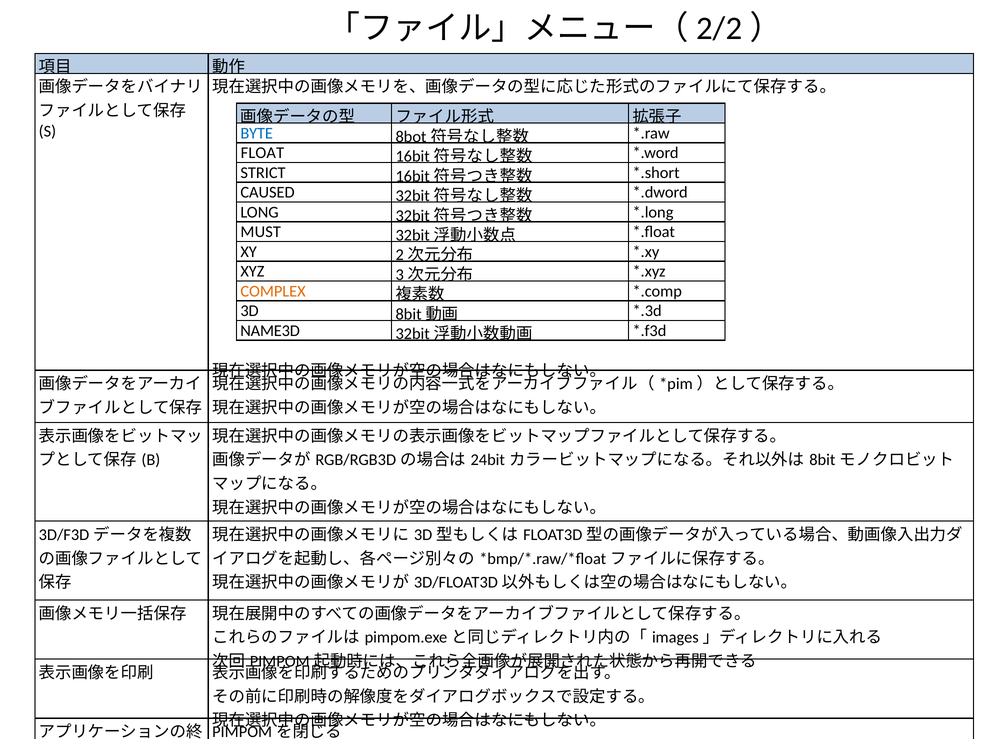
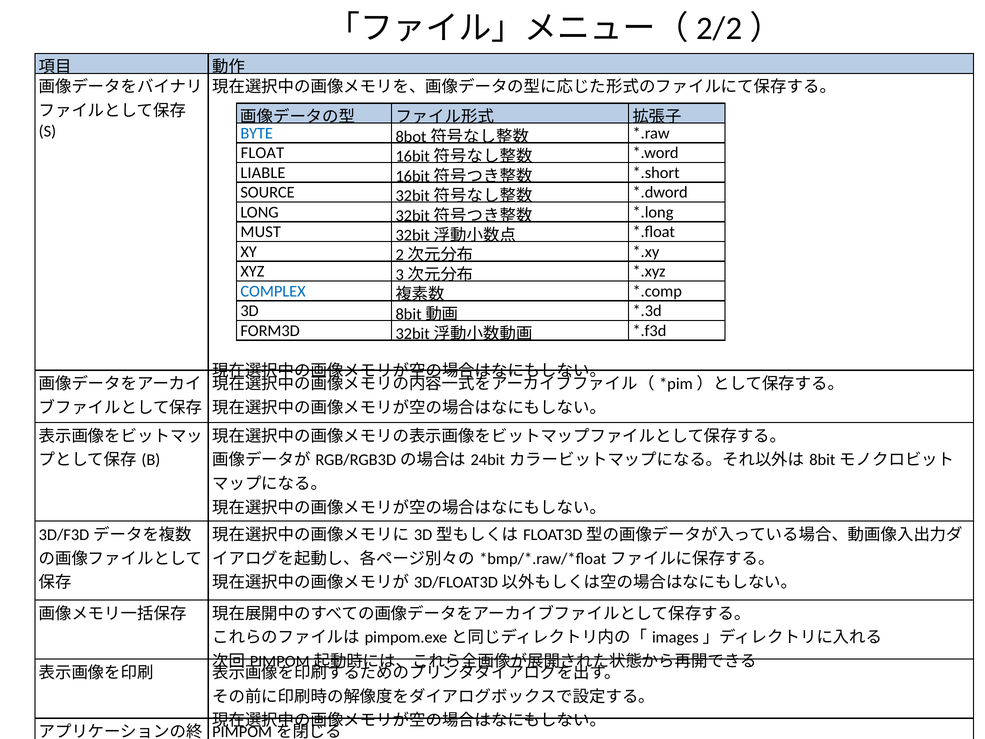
STRICT: STRICT -> LIABLE
CAUSED: CAUSED -> SOURCE
COMPLEX colour: orange -> blue
NAME3D: NAME3D -> FORM3D
